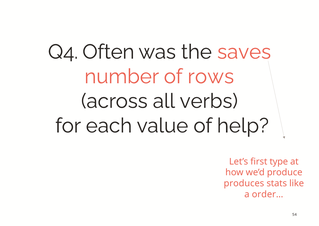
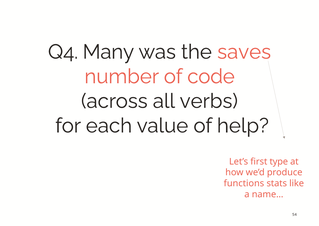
Often: Often -> Many
rows: rows -> code
produces: produces -> functions
order…: order… -> name…
